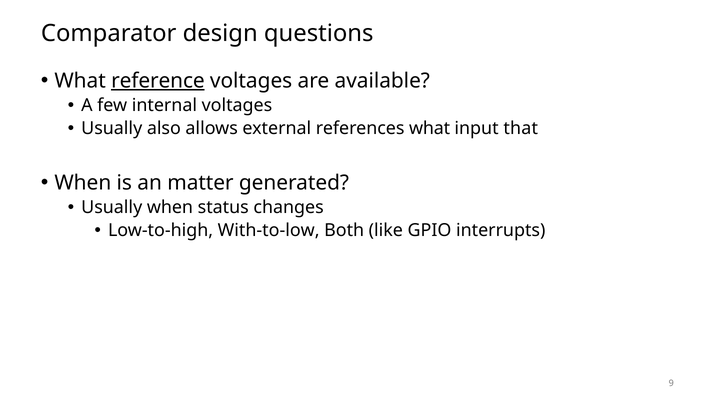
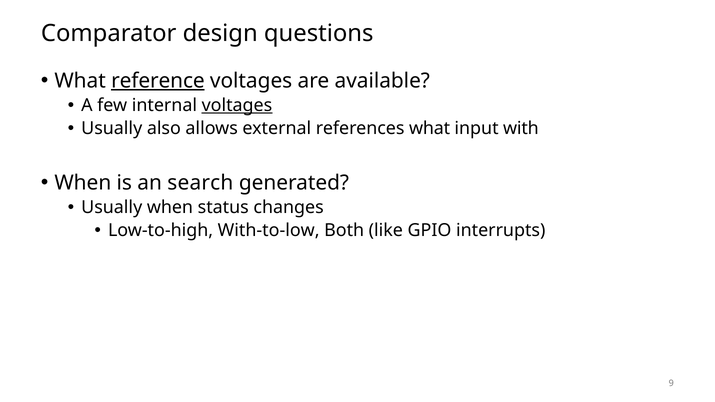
voltages at (237, 106) underline: none -> present
that: that -> with
matter: matter -> search
